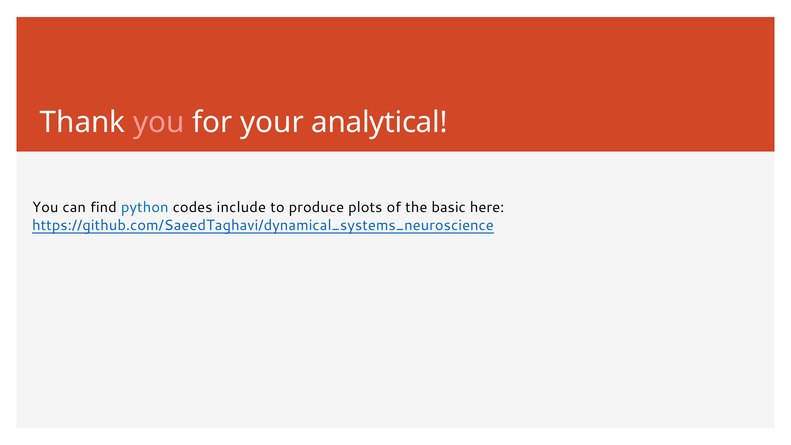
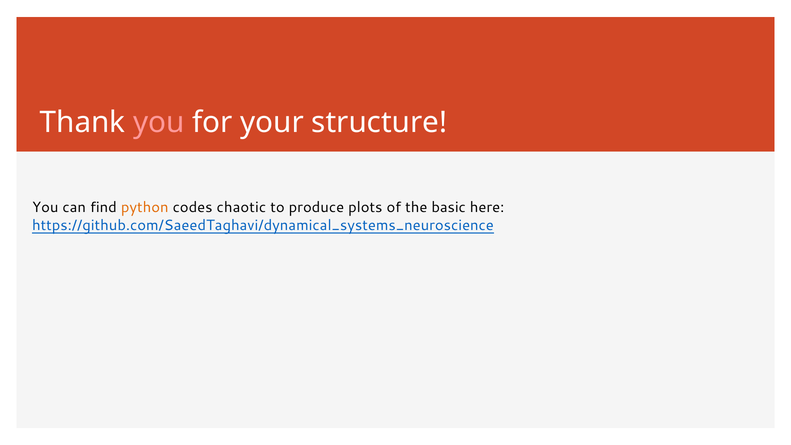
analytical: analytical -> structure
python colour: blue -> orange
include: include -> chaotic
